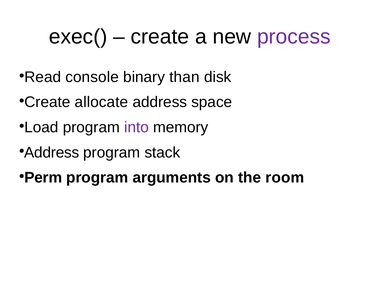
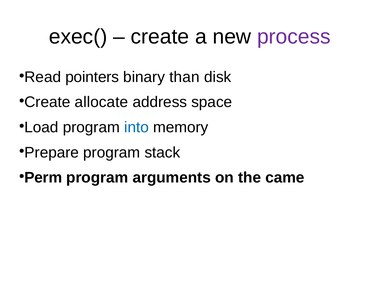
console: console -> pointers
into colour: purple -> blue
Address at (52, 152): Address -> Prepare
room: room -> came
